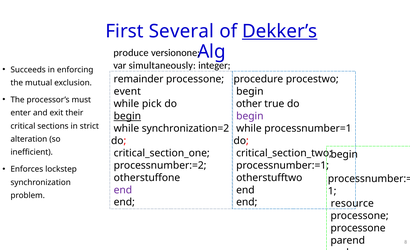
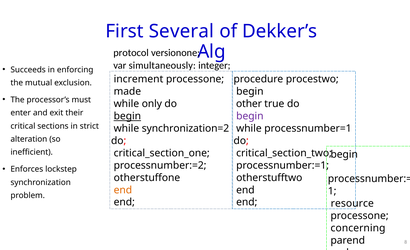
Dekker’s underline: present -> none
produce: produce -> protocol
remainder: remainder -> increment
event: event -> made
pick: pick -> only
end at (123, 190) colour: purple -> orange
processone at (358, 228): processone -> concerning
